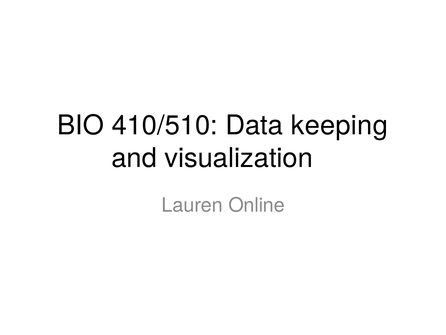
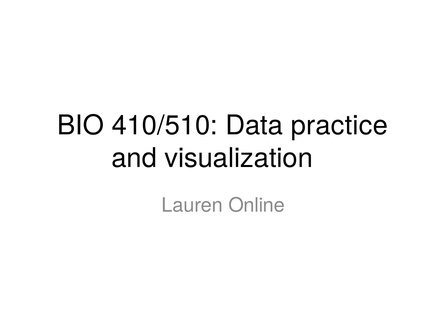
keeping: keeping -> practice
